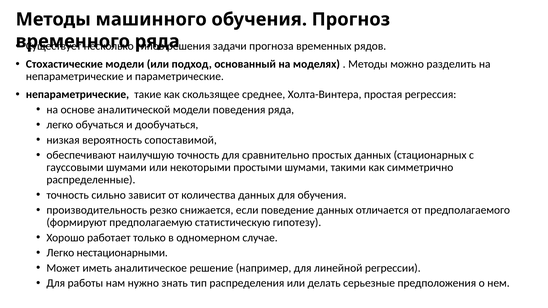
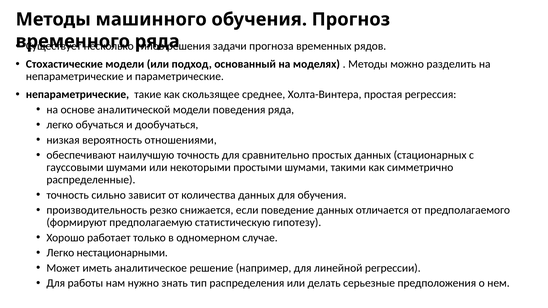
сопоставимой: сопоставимой -> отношениями
